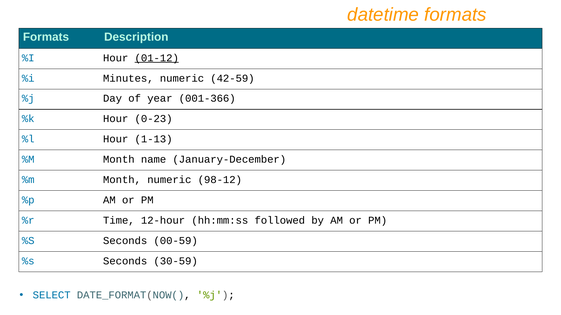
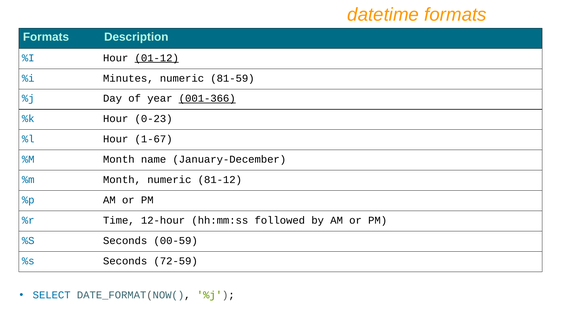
42-59: 42-59 -> 81-59
001-366 underline: none -> present
1-13: 1-13 -> 1-67
98-12: 98-12 -> 81-12
30-59: 30-59 -> 72-59
